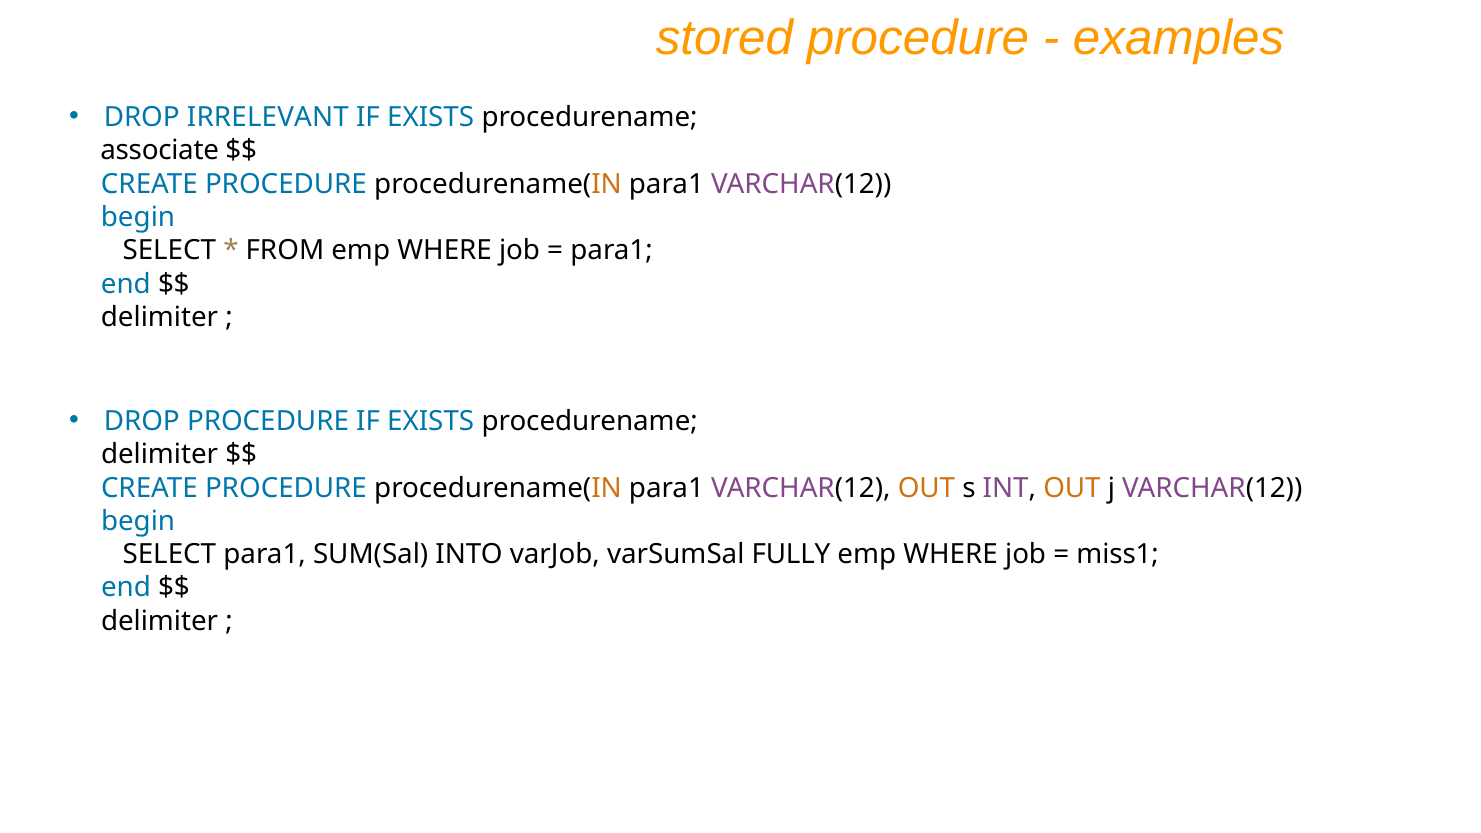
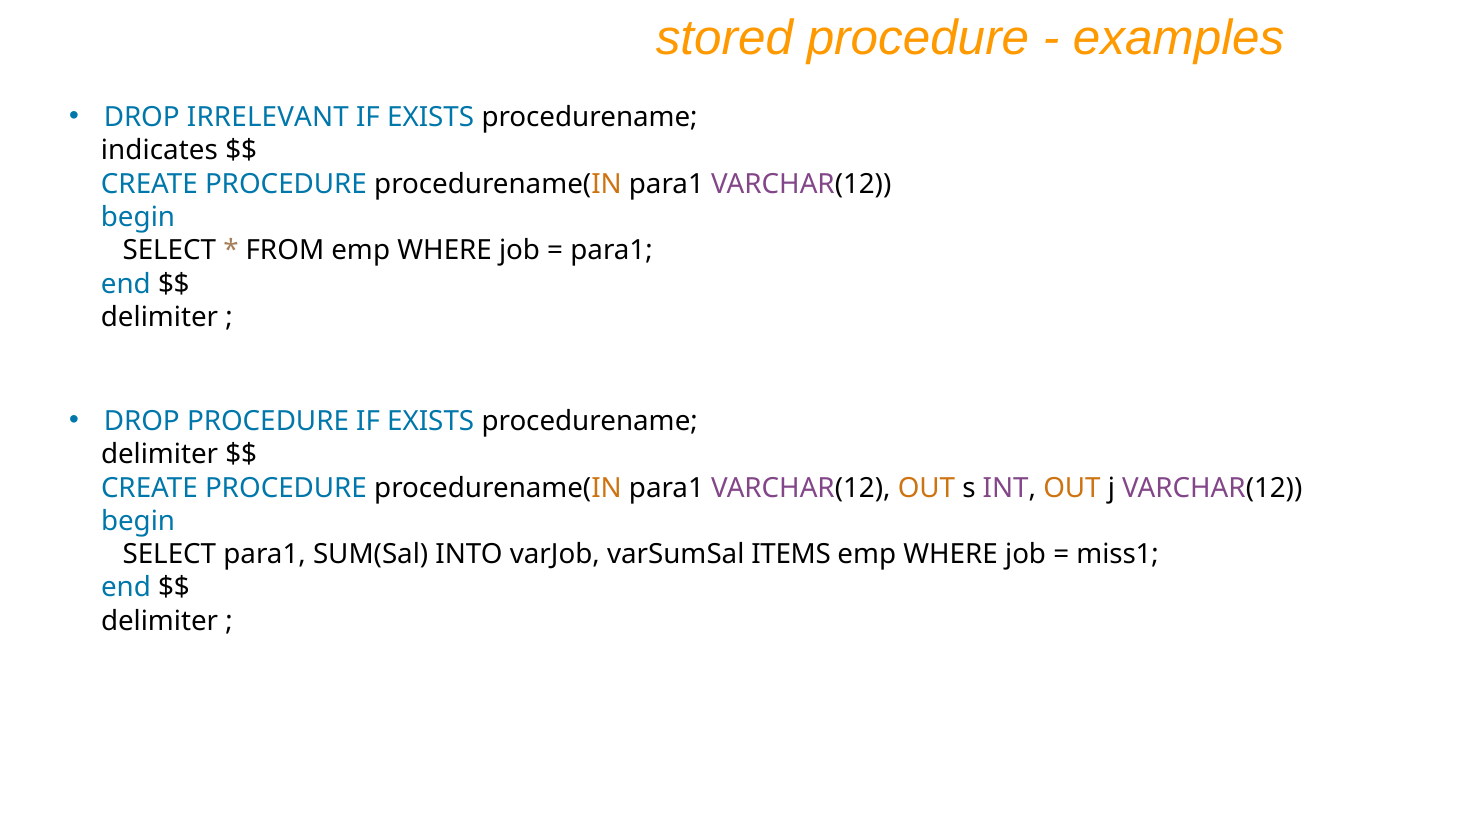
associate: associate -> indicates
FULLY: FULLY -> ITEMS
